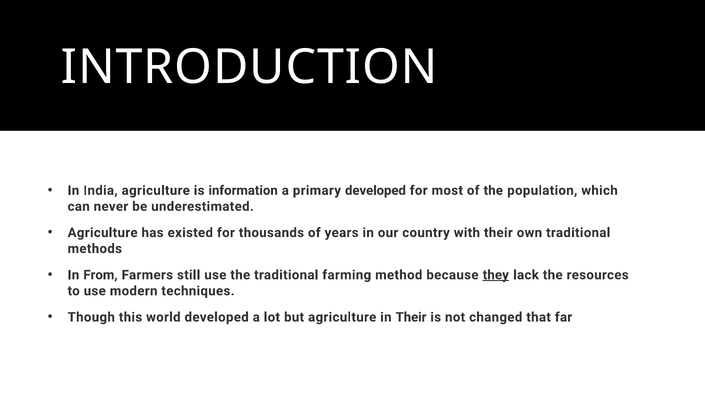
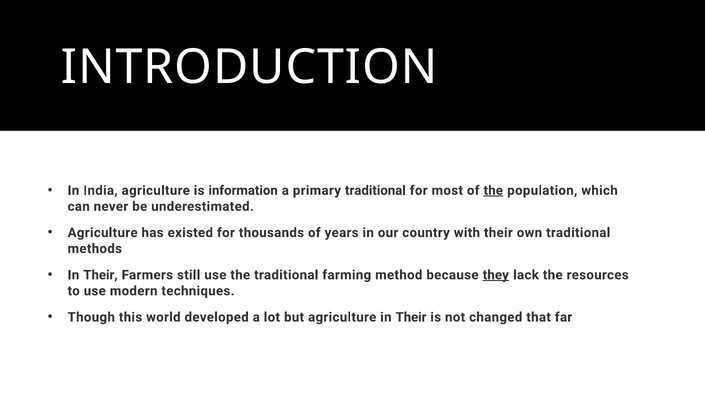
primary developed: developed -> traditional
the at (493, 191) underline: none -> present
From at (100, 275): From -> Their
